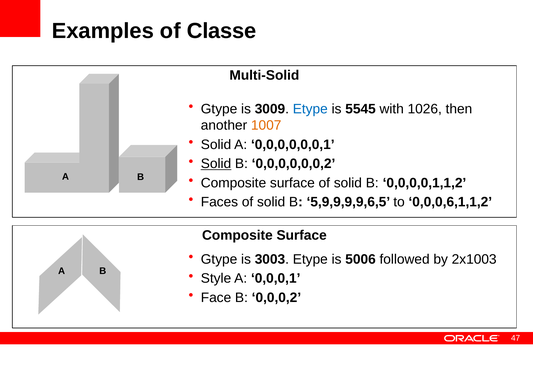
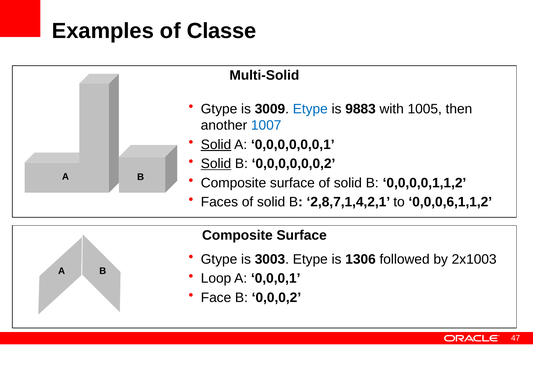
5545: 5545 -> 9883
1026: 1026 -> 1005
1007 colour: orange -> blue
Solid at (216, 145) underline: none -> present
5,9,9,9,9,6,5: 5,9,9,9,9,6,5 -> 2,8,7,1,4,2,1
5006: 5006 -> 1306
Style: Style -> Loop
